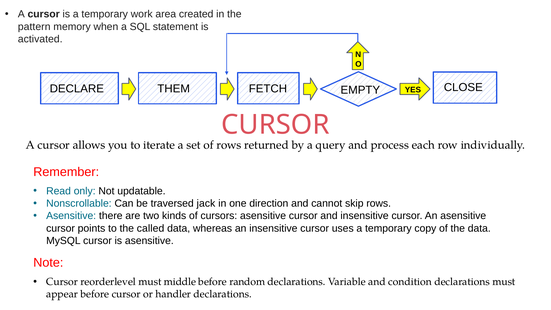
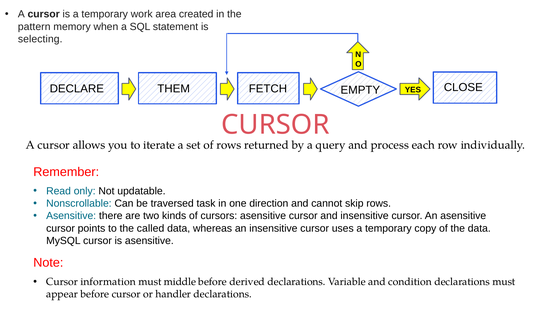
activated: activated -> selecting
jack: jack -> task
reorderlevel: reorderlevel -> information
random: random -> derived
